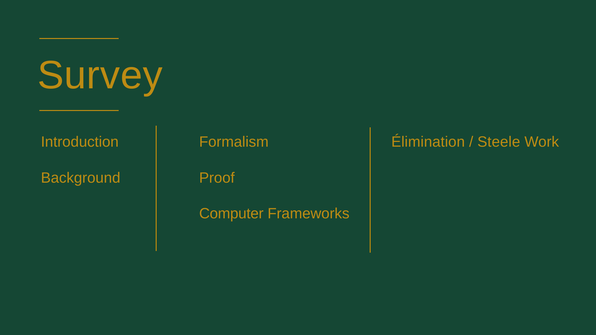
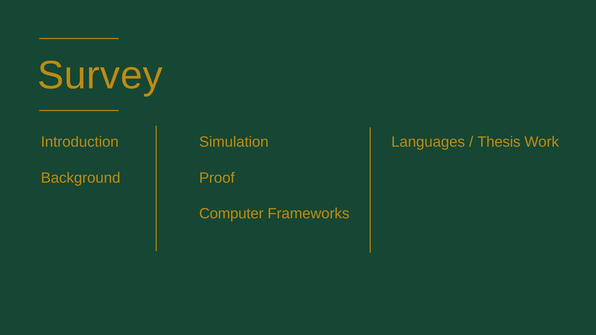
Formalism: Formalism -> Simulation
Élimination: Élimination -> Languages
Steele: Steele -> Thesis
